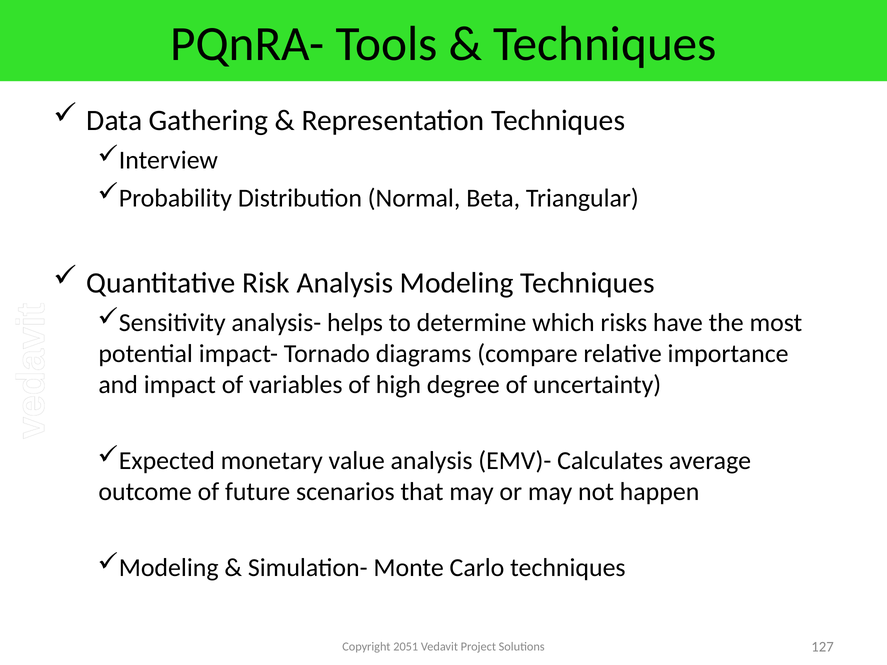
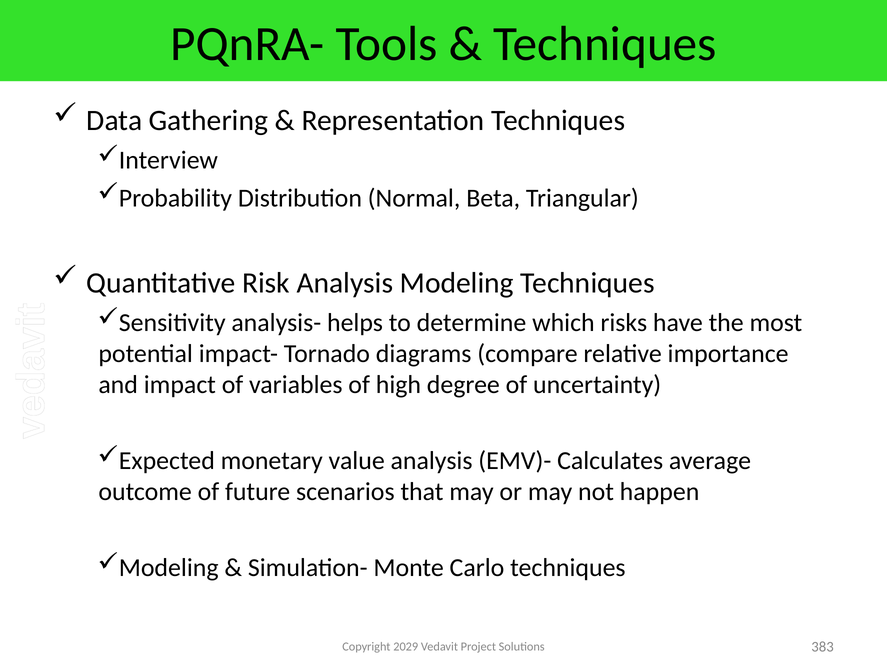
2051: 2051 -> 2029
127: 127 -> 383
